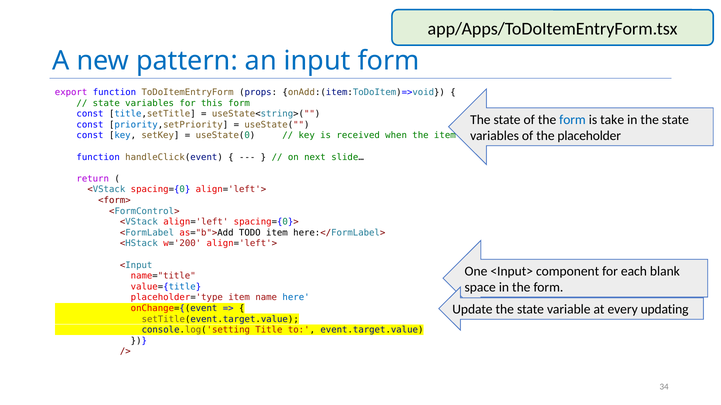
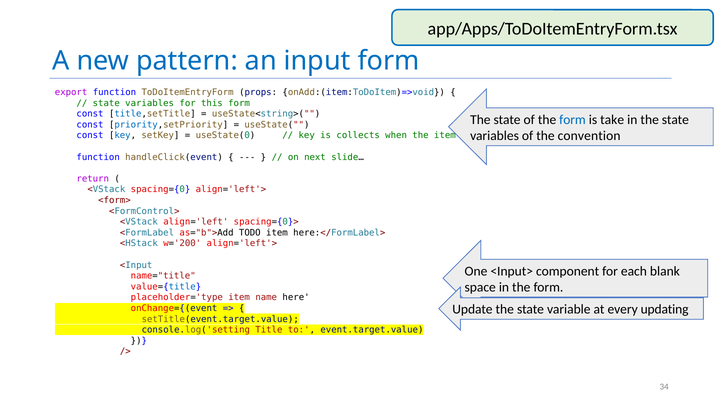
placeholder: placeholder -> convention
received: received -> collects
here colour: blue -> black
